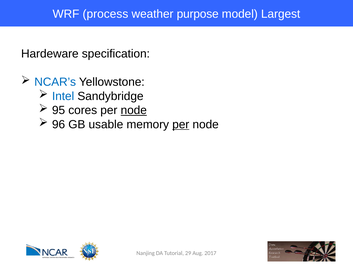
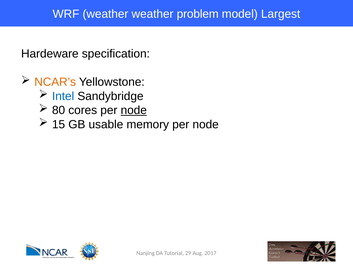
WRF process: process -> weather
purpose: purpose -> problem
NCAR’s colour: blue -> orange
95: 95 -> 80
96: 96 -> 15
per at (181, 124) underline: present -> none
